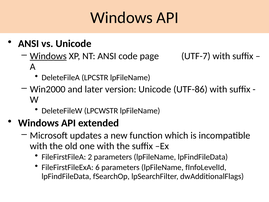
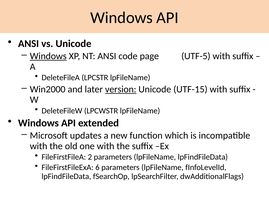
UTF-7: UTF-7 -> UTF-5
version underline: none -> present
UTF-86: UTF-86 -> UTF-15
